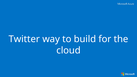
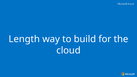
Twitter: Twitter -> Length
